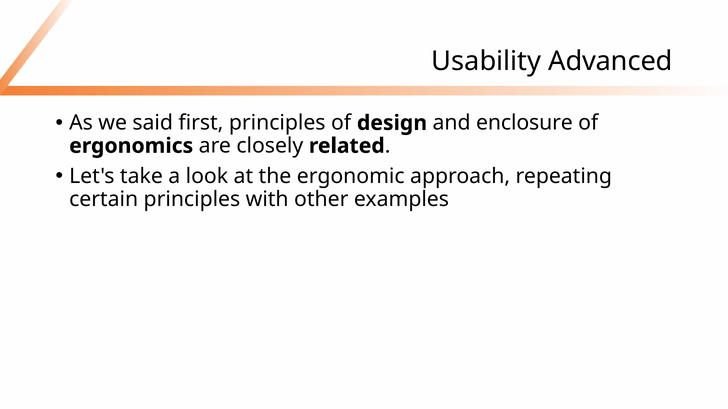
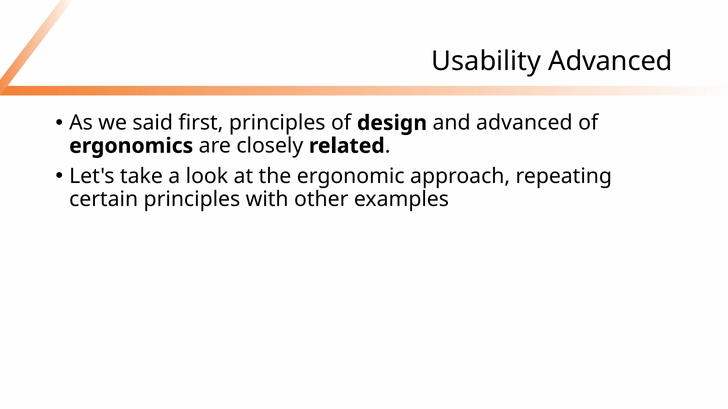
and enclosure: enclosure -> advanced
